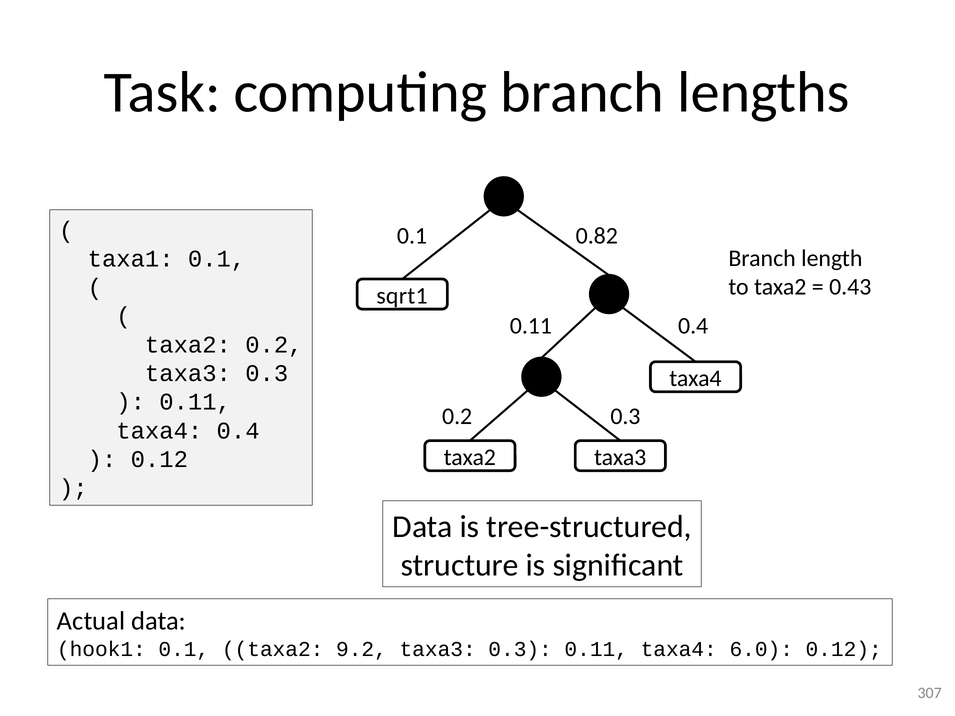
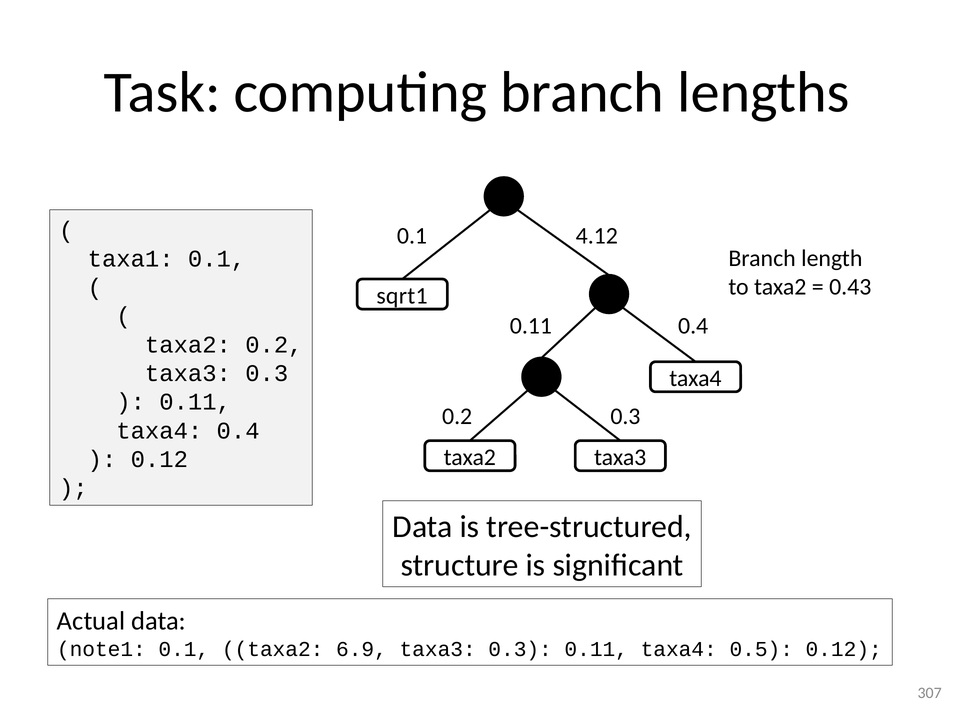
0.82: 0.82 -> 4.12
hook1: hook1 -> note1
9.2: 9.2 -> 6.9
6.0: 6.0 -> 0.5
